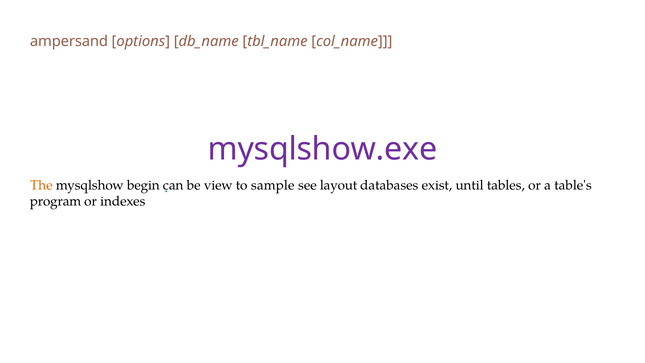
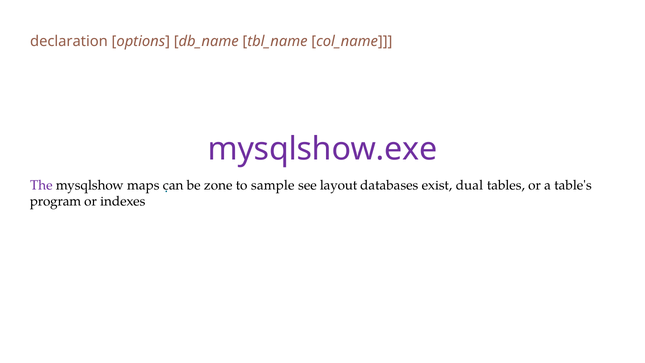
ampersand: ampersand -> declaration
The colour: orange -> purple
begin: begin -> maps
view: view -> zone
until: until -> dual
